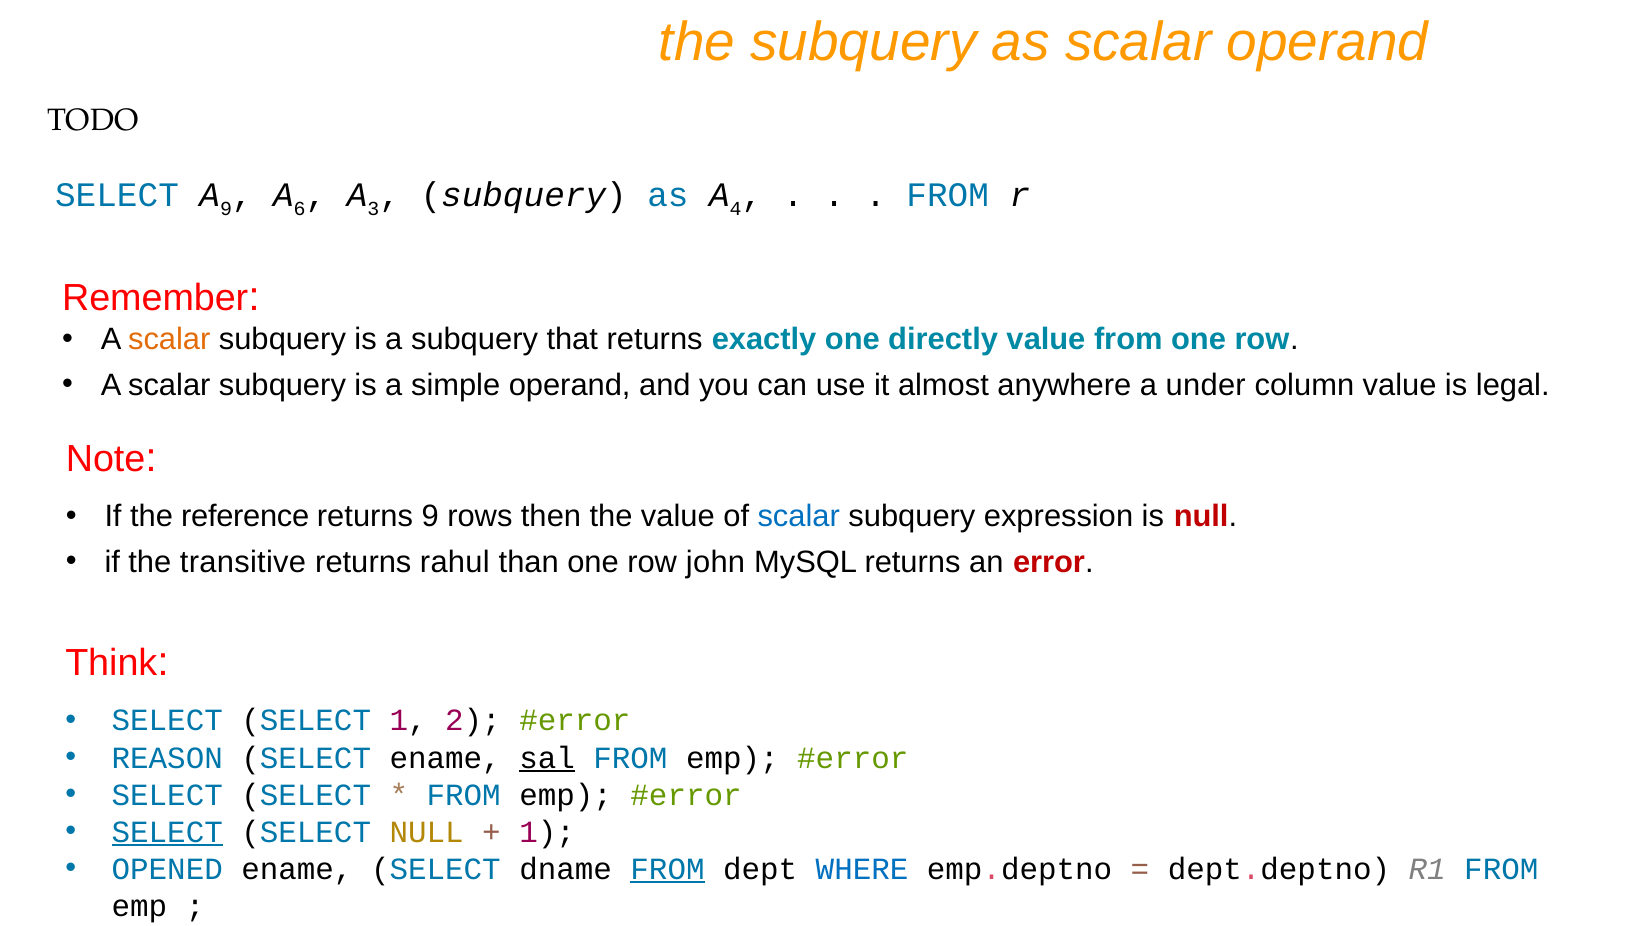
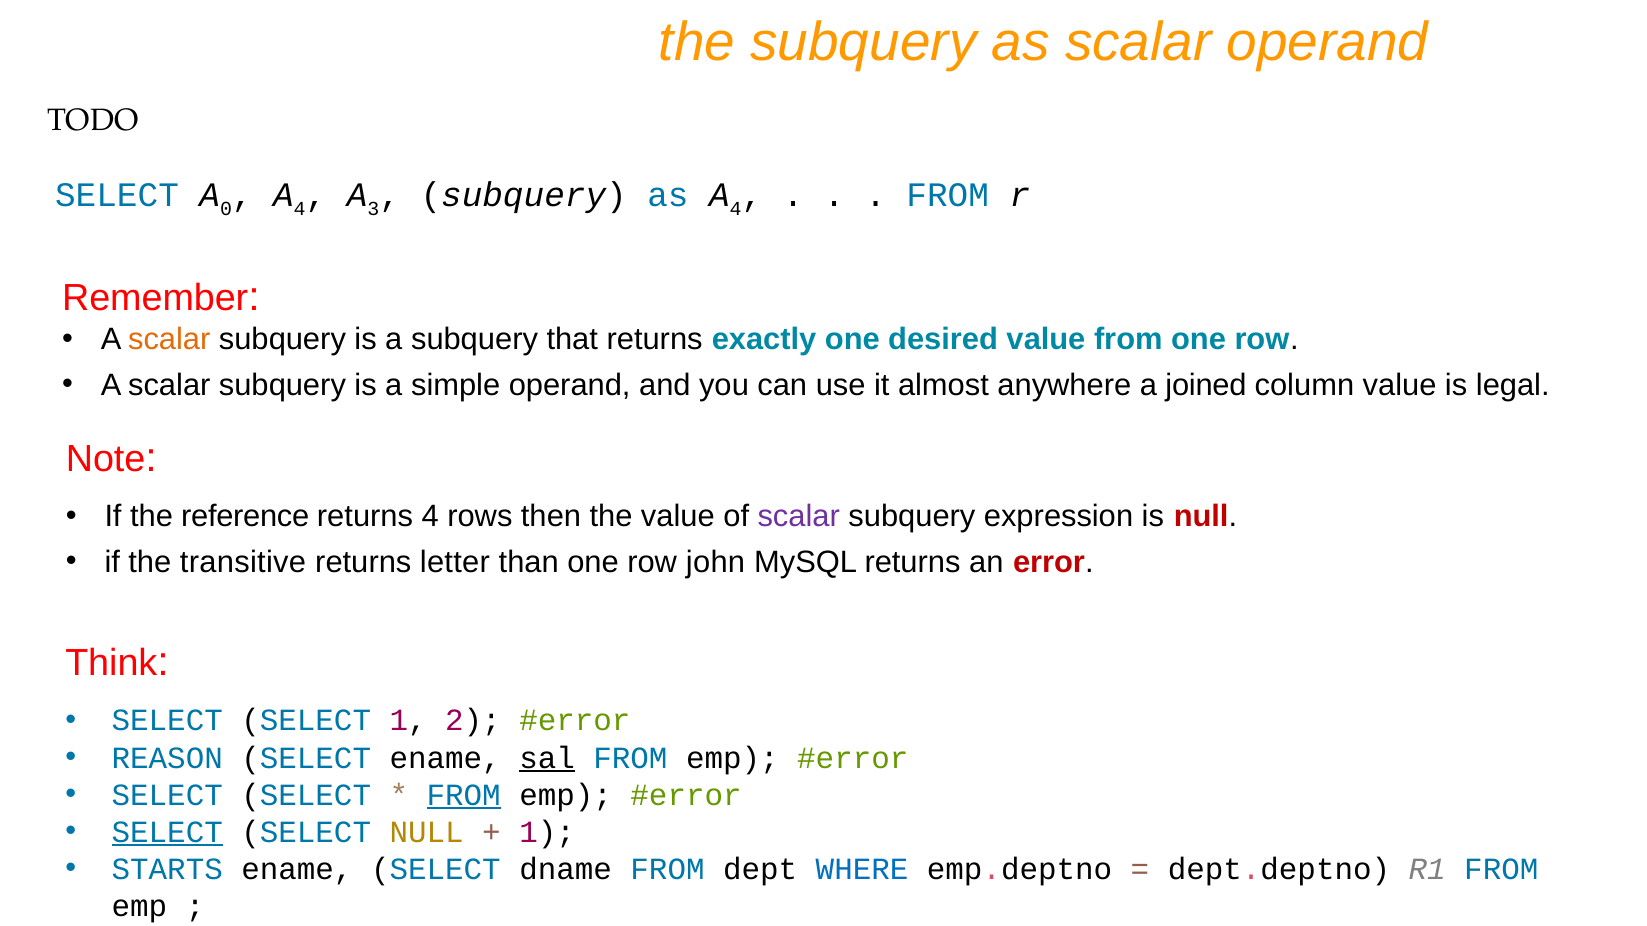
A 9: 9 -> 0
6 at (300, 209): 6 -> 4
directly: directly -> desired
under: under -> joined
returns 9: 9 -> 4
scalar at (799, 517) colour: blue -> purple
rahul: rahul -> letter
FROM at (464, 795) underline: none -> present
OPENED: OPENED -> STARTS
FROM at (668, 869) underline: present -> none
